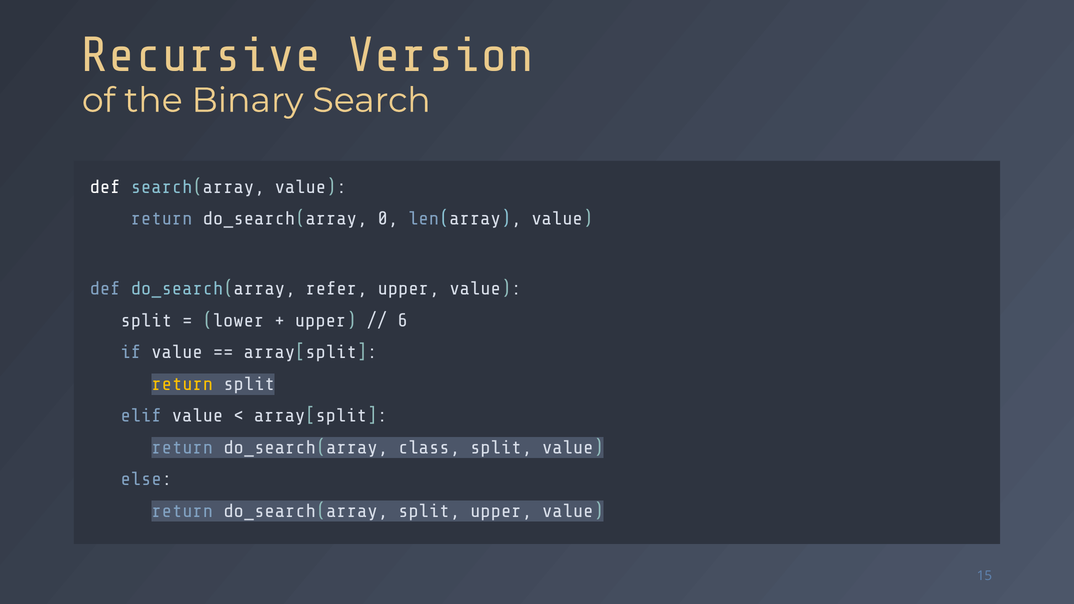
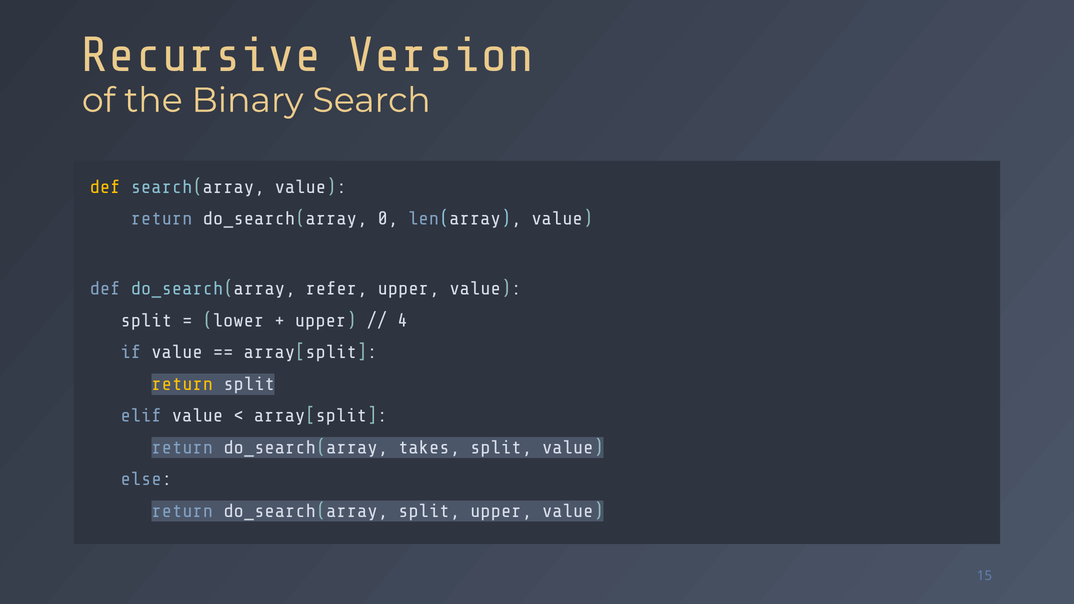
def at (105, 187) colour: white -> yellow
6: 6 -> 4
class: class -> takes
